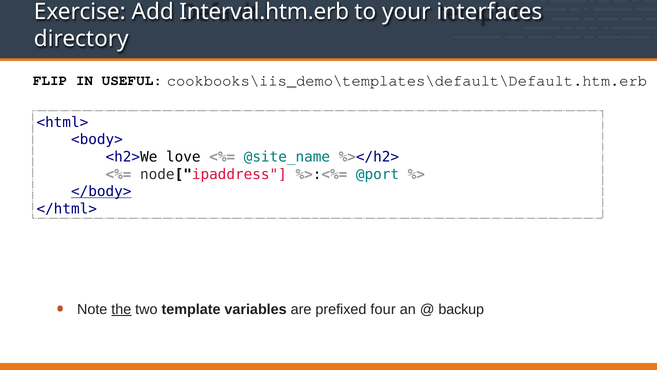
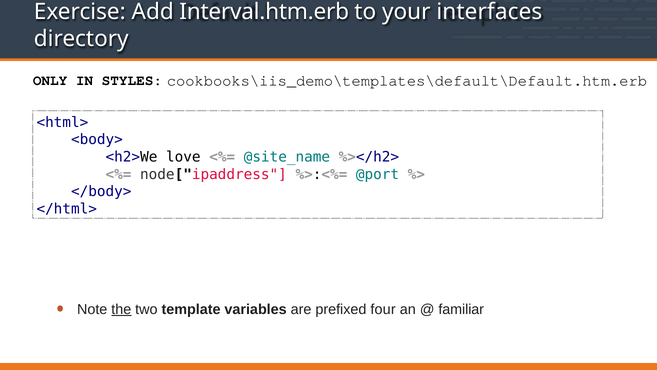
FLIP: FLIP -> ONLY
USEFUL: USEFUL -> STYLES
</body> underline: present -> none
backup: backup -> familiar
